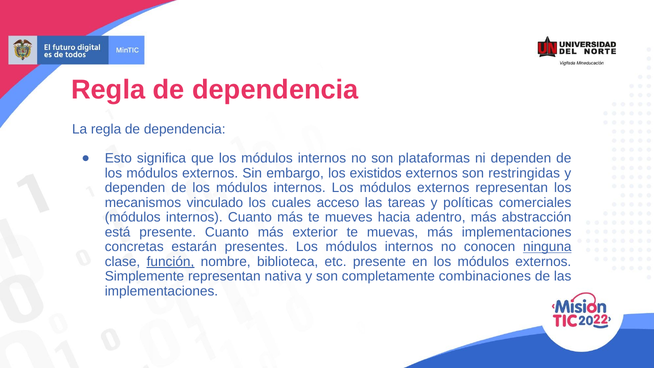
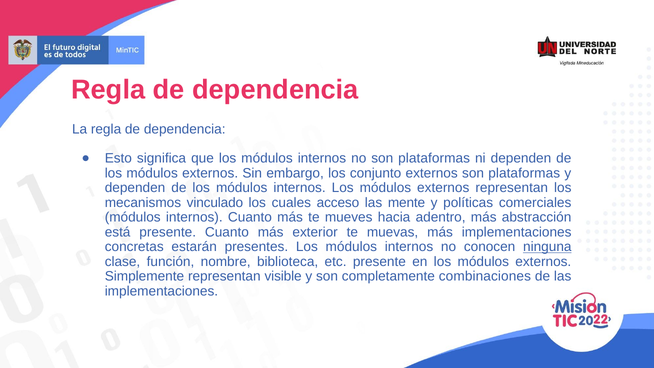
existidos: existidos -> conjunto
externos son restringidas: restringidas -> plataformas
tareas: tareas -> mente
función underline: present -> none
nativa: nativa -> visible
